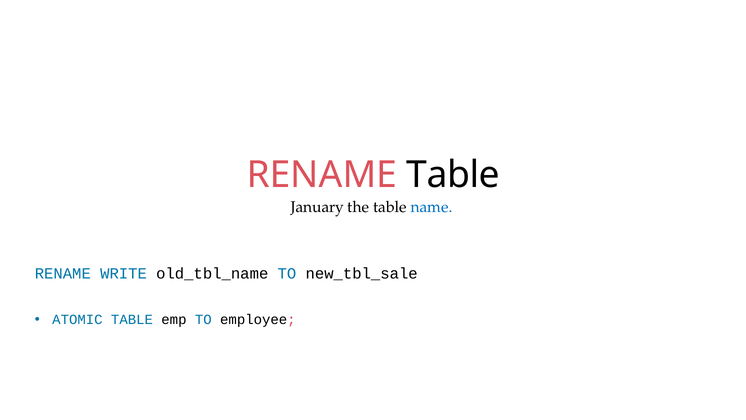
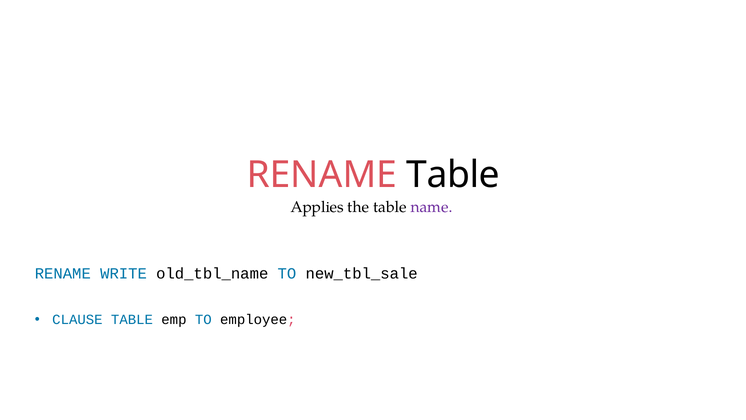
January: January -> Applies
name colour: blue -> purple
ATOMIC: ATOMIC -> CLAUSE
